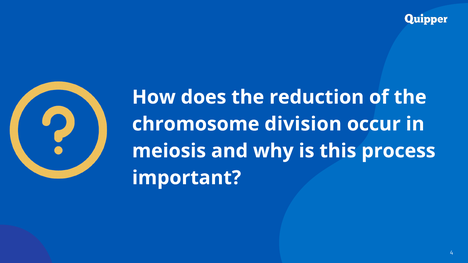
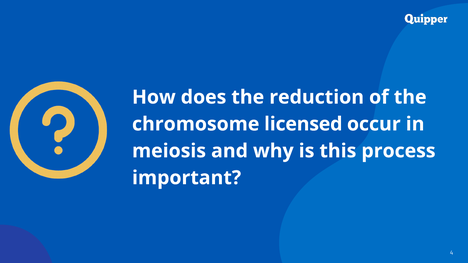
division: division -> licensed
